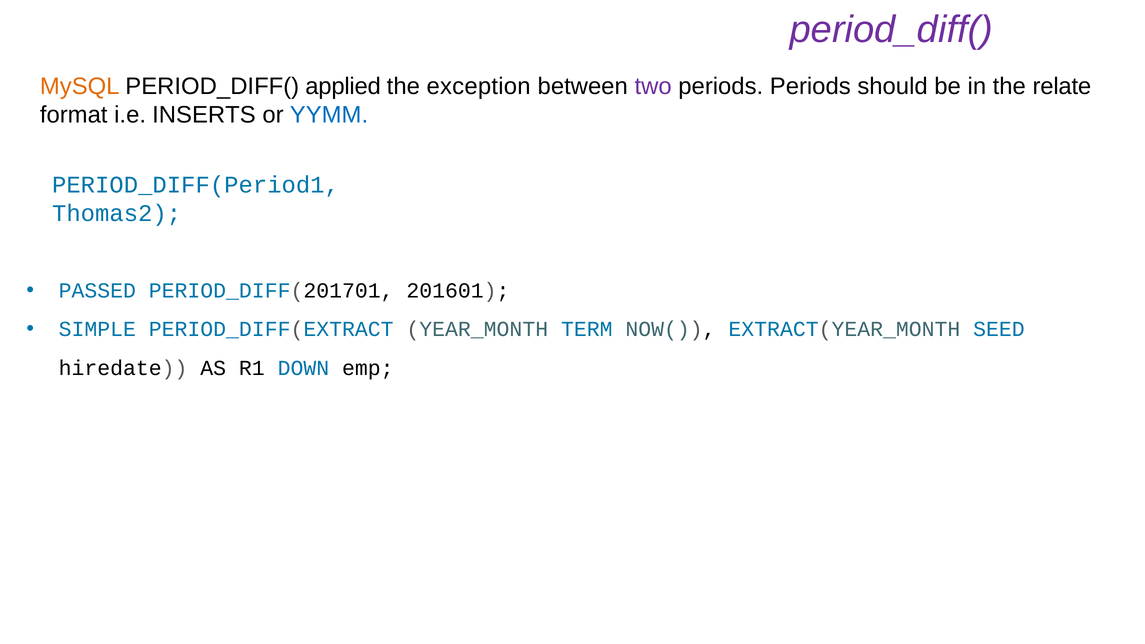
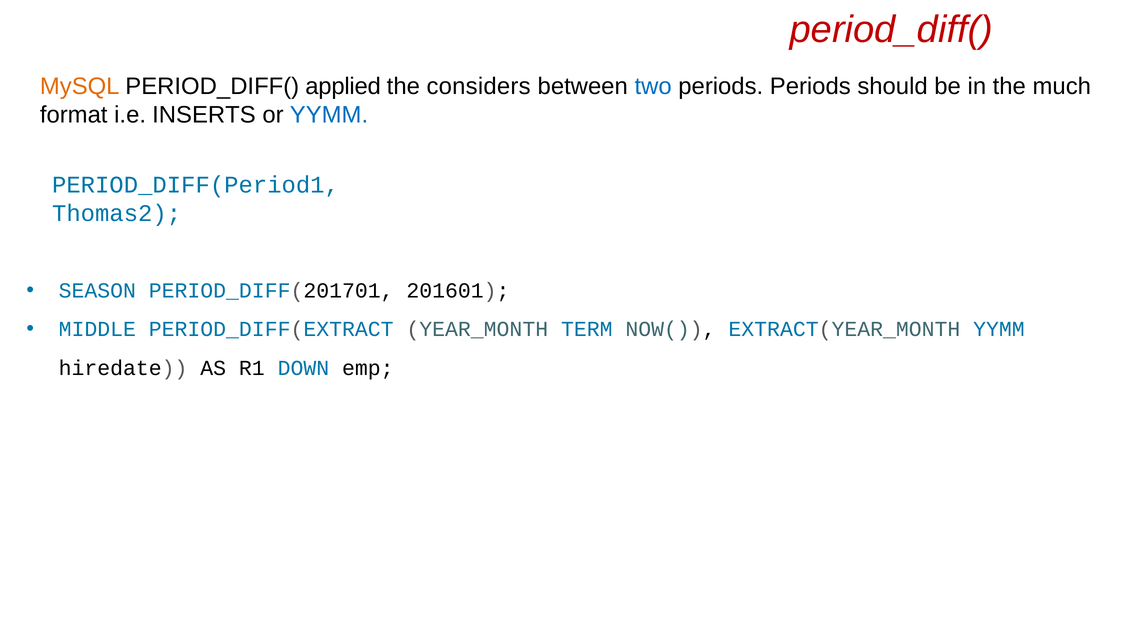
period_diff( at (891, 30) colour: purple -> red
exception: exception -> considers
two colour: purple -> blue
relate: relate -> much
PASSED: PASSED -> SEASON
SIMPLE: SIMPLE -> MIDDLE
EXTRACT(YEAR_MONTH SEED: SEED -> YYMM
